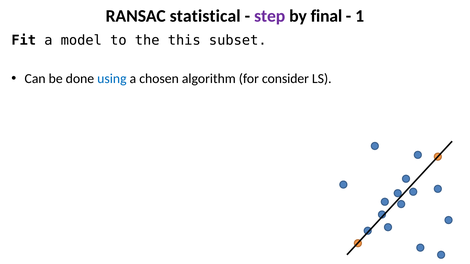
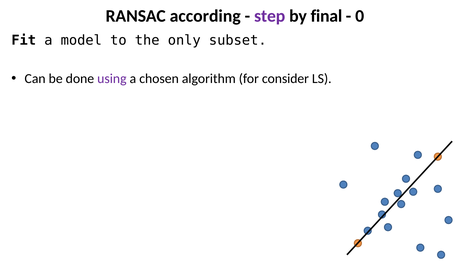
statistical: statistical -> according
1: 1 -> 0
this: this -> only
using colour: blue -> purple
